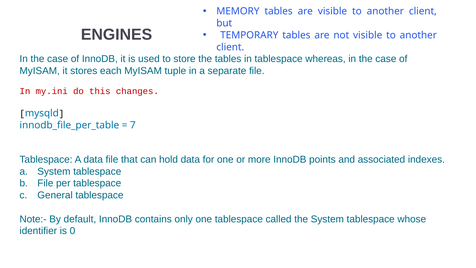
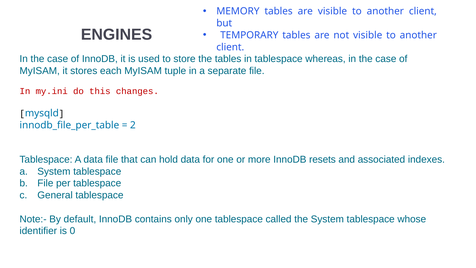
7: 7 -> 2
points: points -> resets
